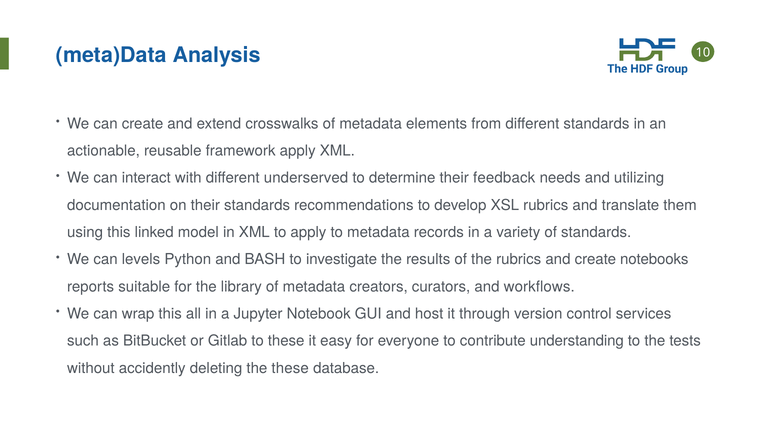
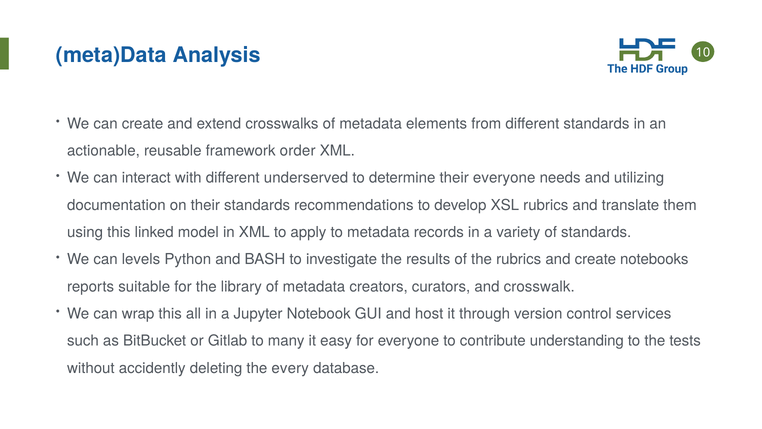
framework apply: apply -> order
their feedback: feedback -> everyone
workflows: workflows -> crosswalk
to these: these -> many
the these: these -> every
